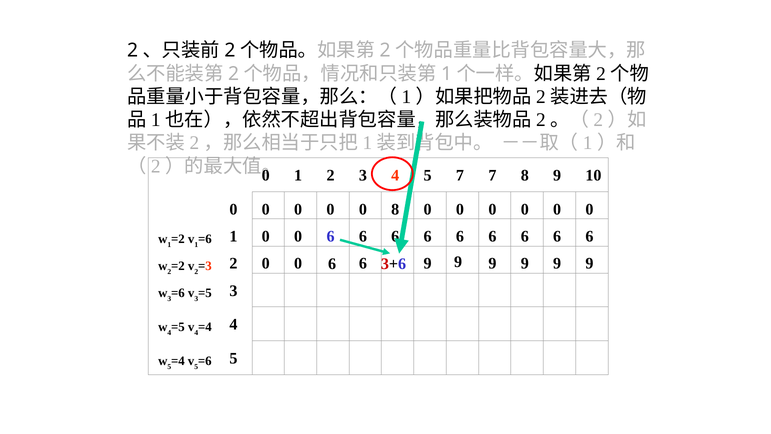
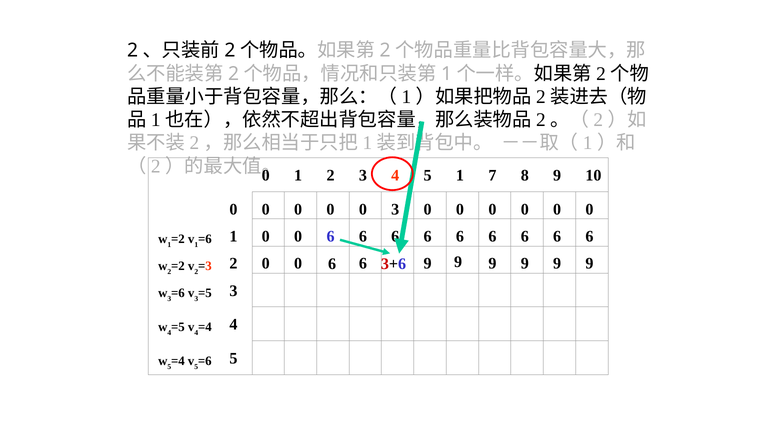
7 at (460, 175): 7 -> 1
0 8: 8 -> 3
